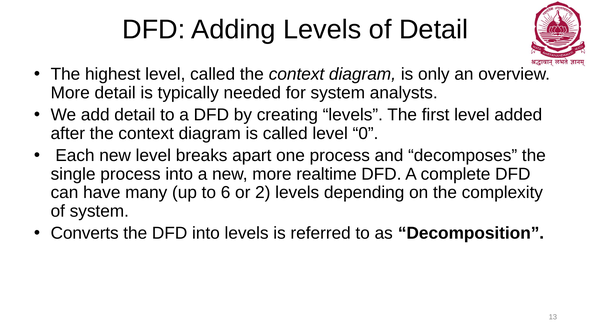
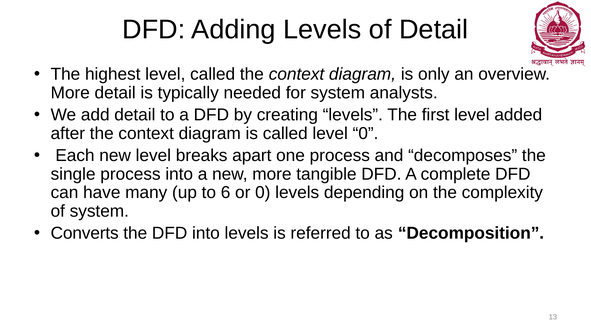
realtime: realtime -> tangible
or 2: 2 -> 0
